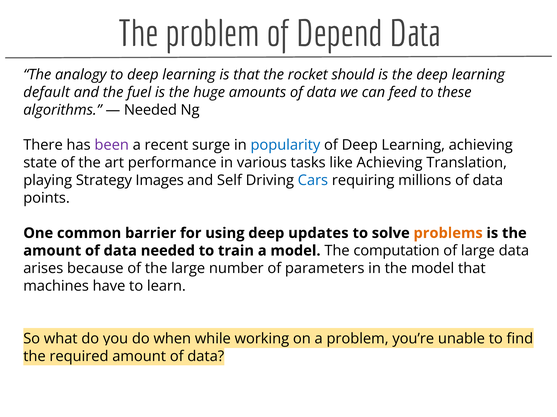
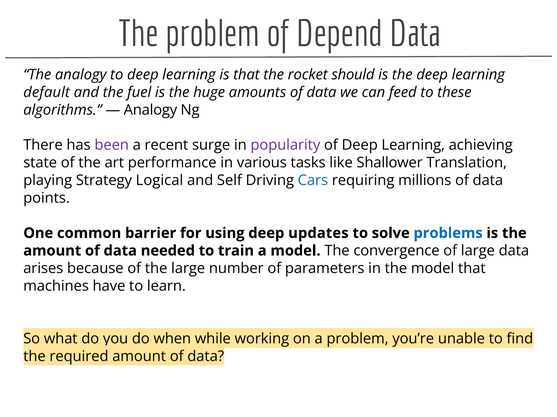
Needed at (150, 110): Needed -> Analogy
popularity colour: blue -> purple
like Achieving: Achieving -> Shallower
Images: Images -> Logical
problems colour: orange -> blue
computation: computation -> convergence
